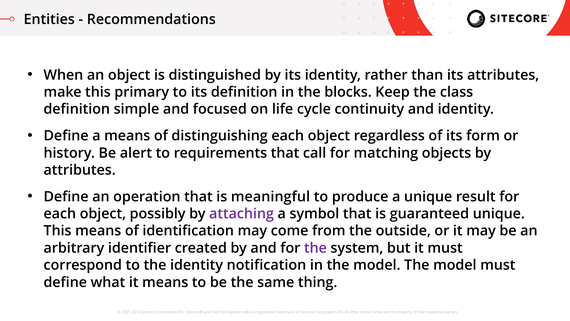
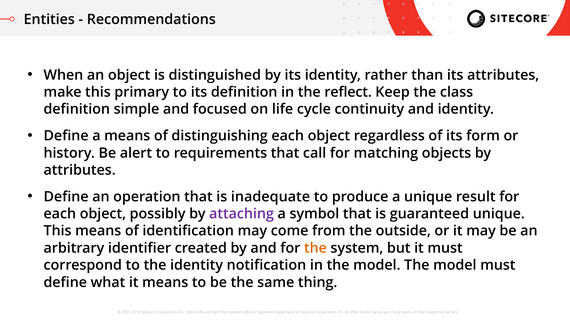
blocks: blocks -> reflect
meaningful: meaningful -> inadequate
the at (315, 248) colour: purple -> orange
